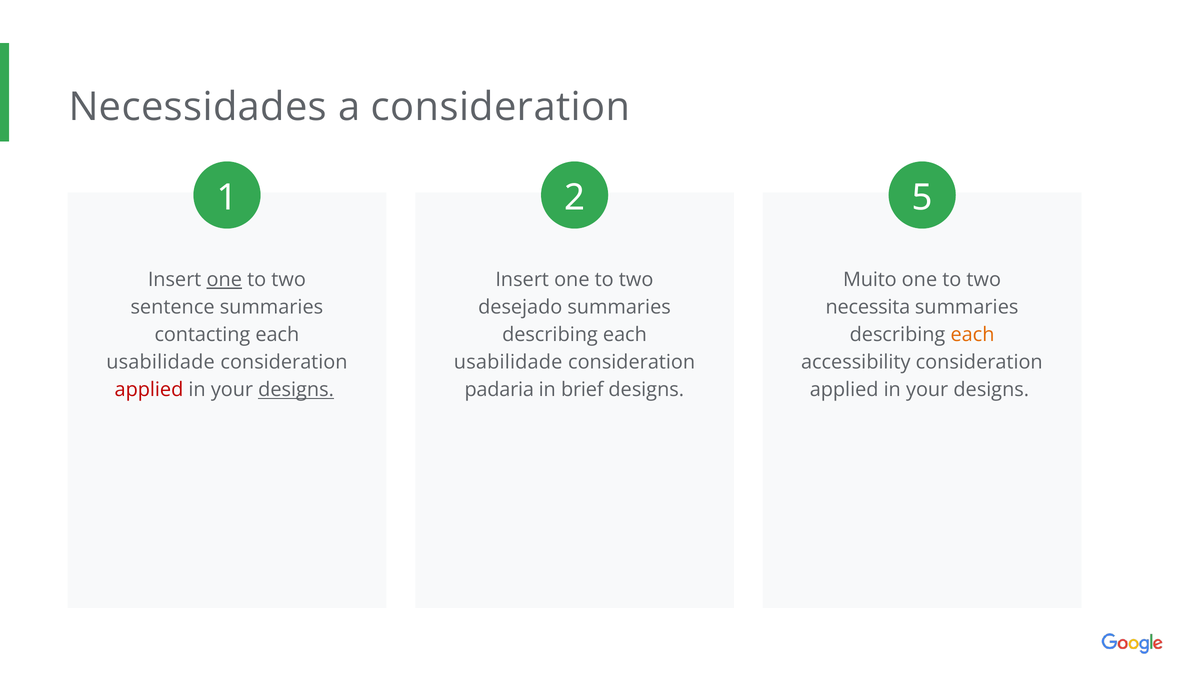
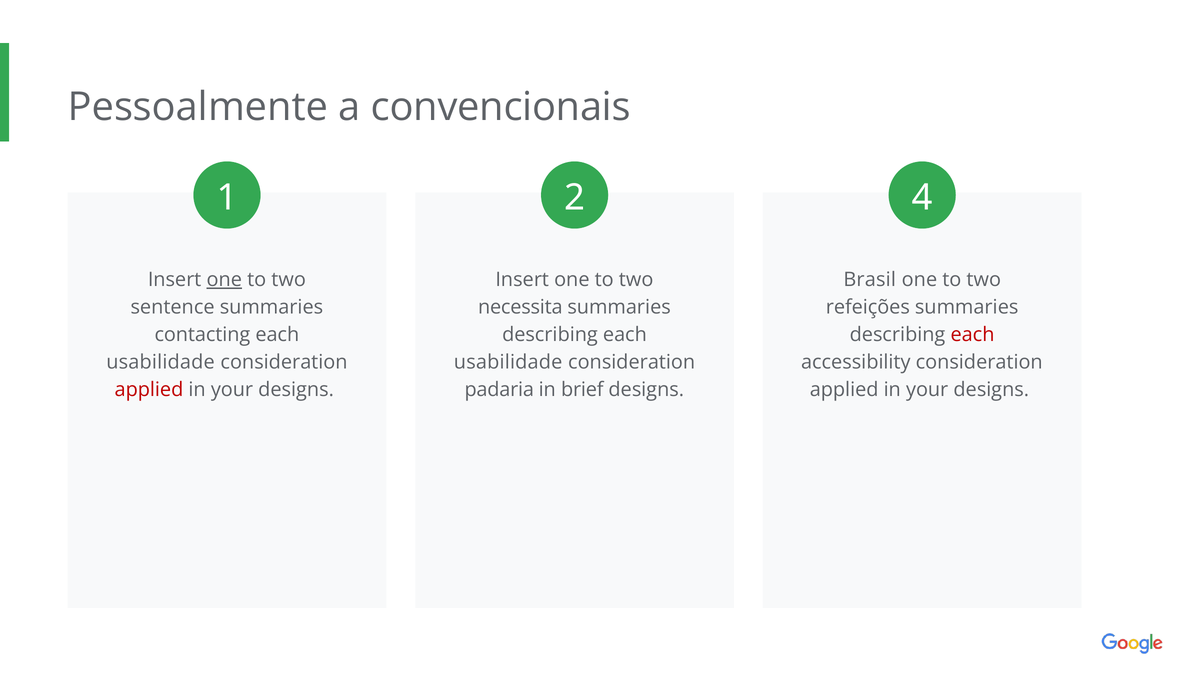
Necessidades: Necessidades -> Pessoalmente
a consideration: consideration -> convencionais
5: 5 -> 4
Muito: Muito -> Brasil
desejado: desejado -> necessita
necessita: necessita -> refeições
each at (973, 335) colour: orange -> red
designs at (296, 390) underline: present -> none
